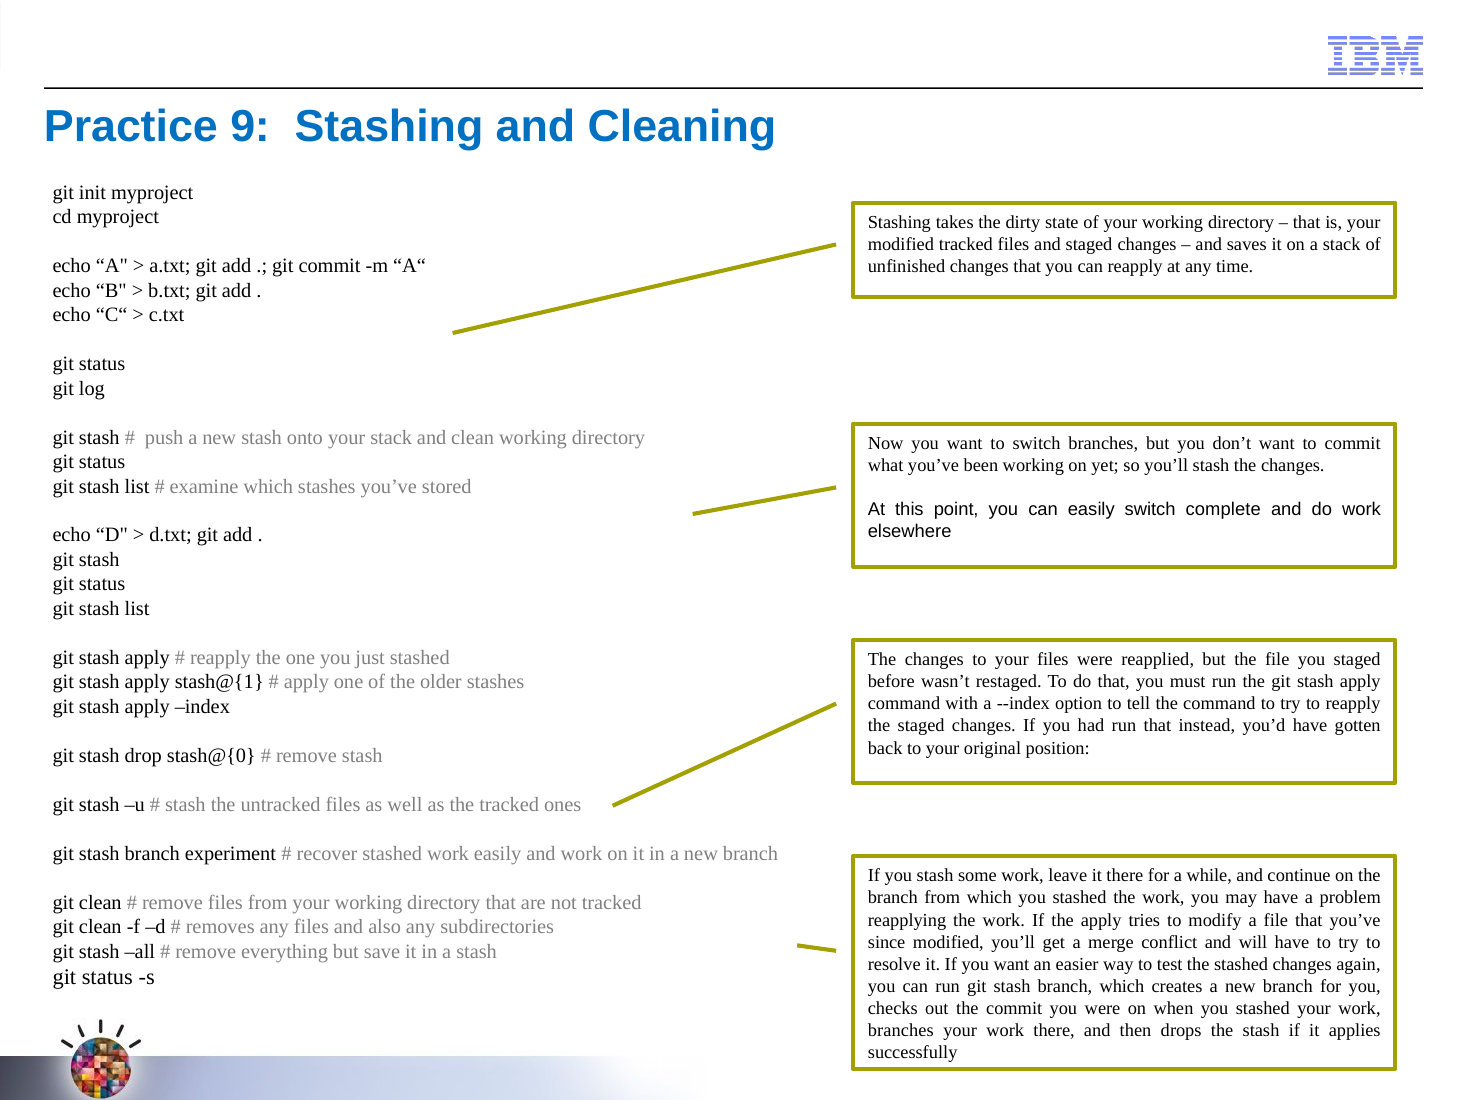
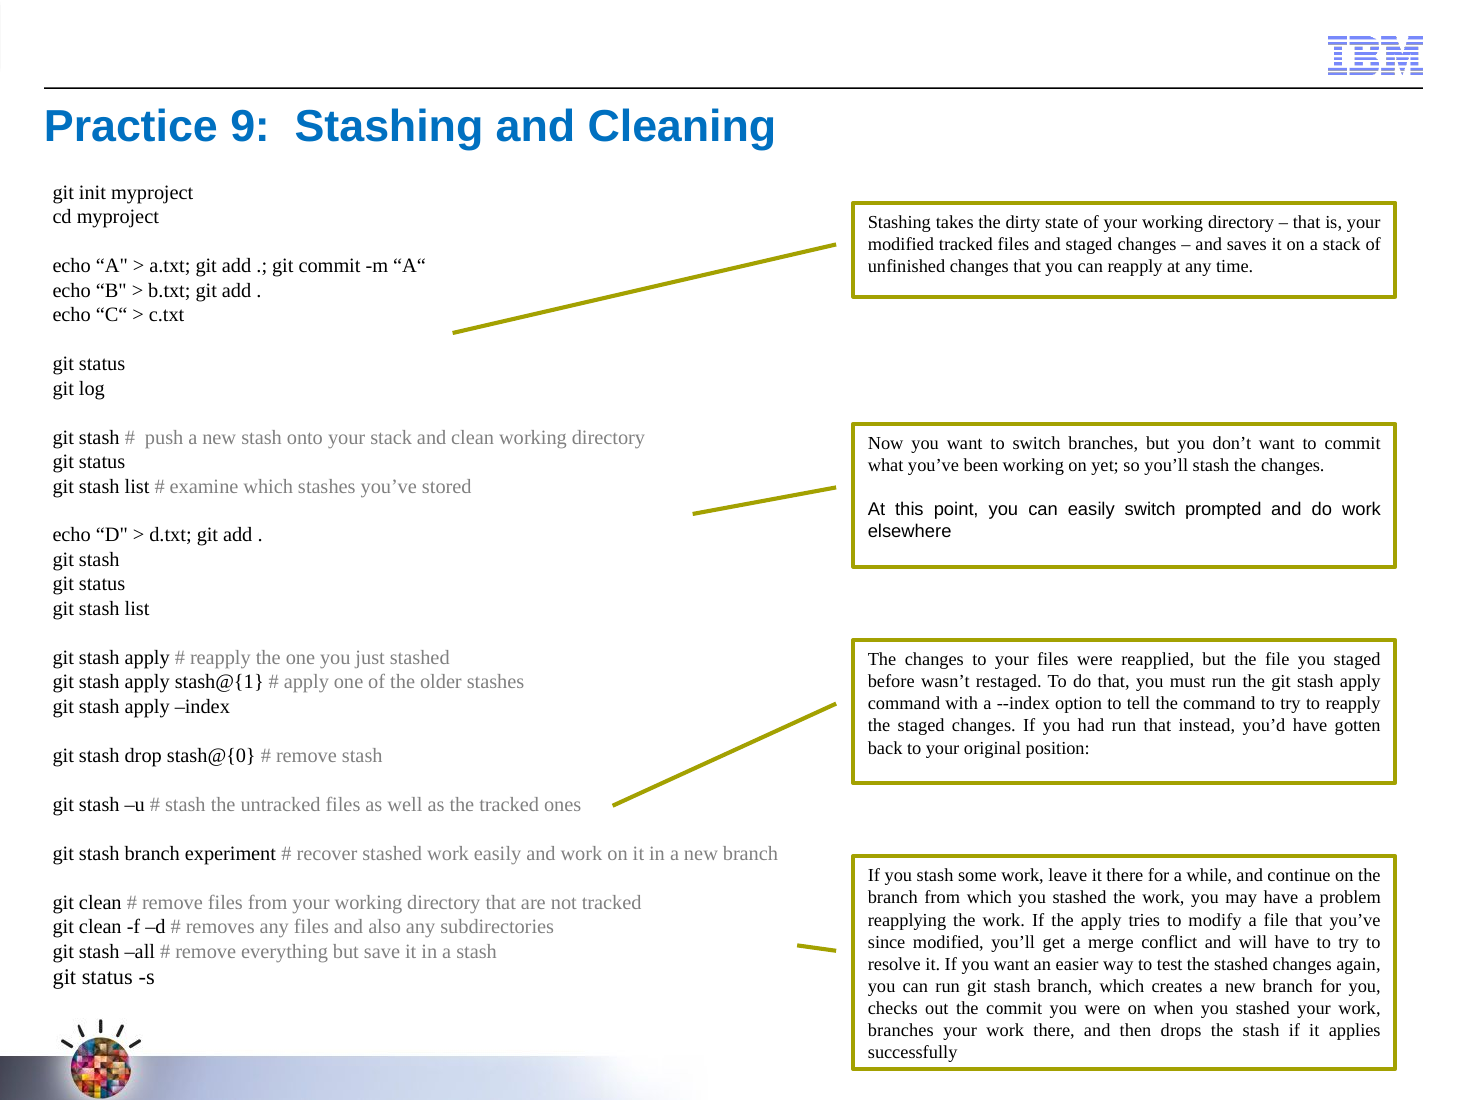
complete: complete -> prompted
